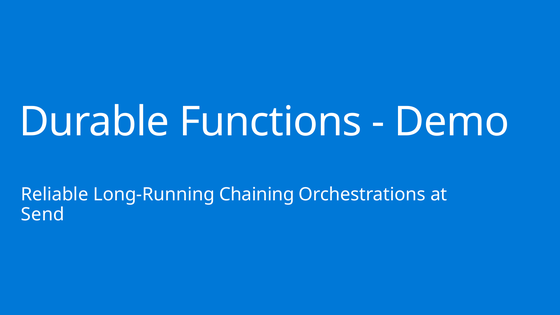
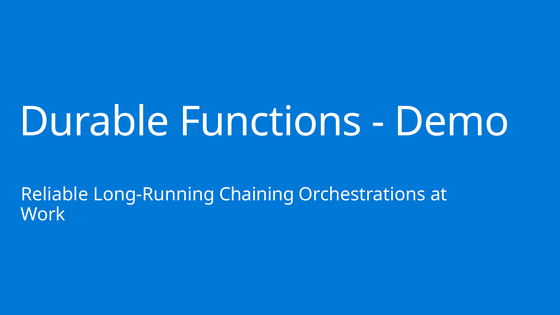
Send: Send -> Work
